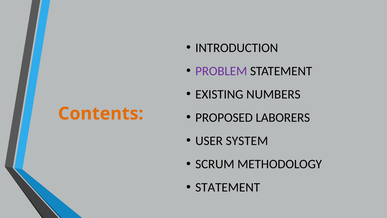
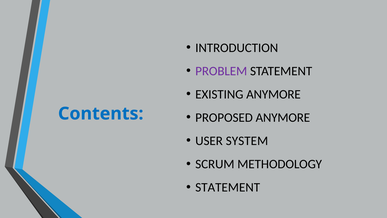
EXISTING NUMBERS: NUMBERS -> ANYMORE
Contents colour: orange -> blue
PROPOSED LABORERS: LABORERS -> ANYMORE
